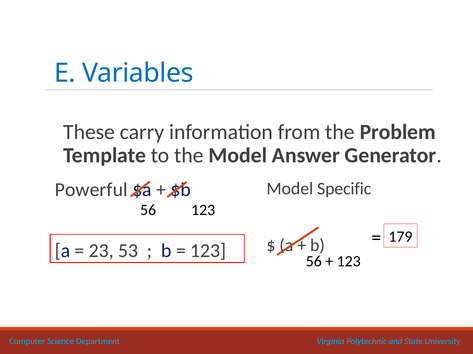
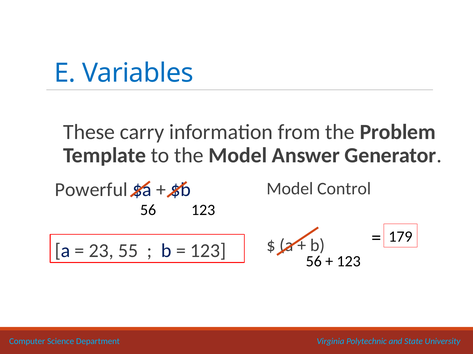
Specific: Specific -> Control
53: 53 -> 55
